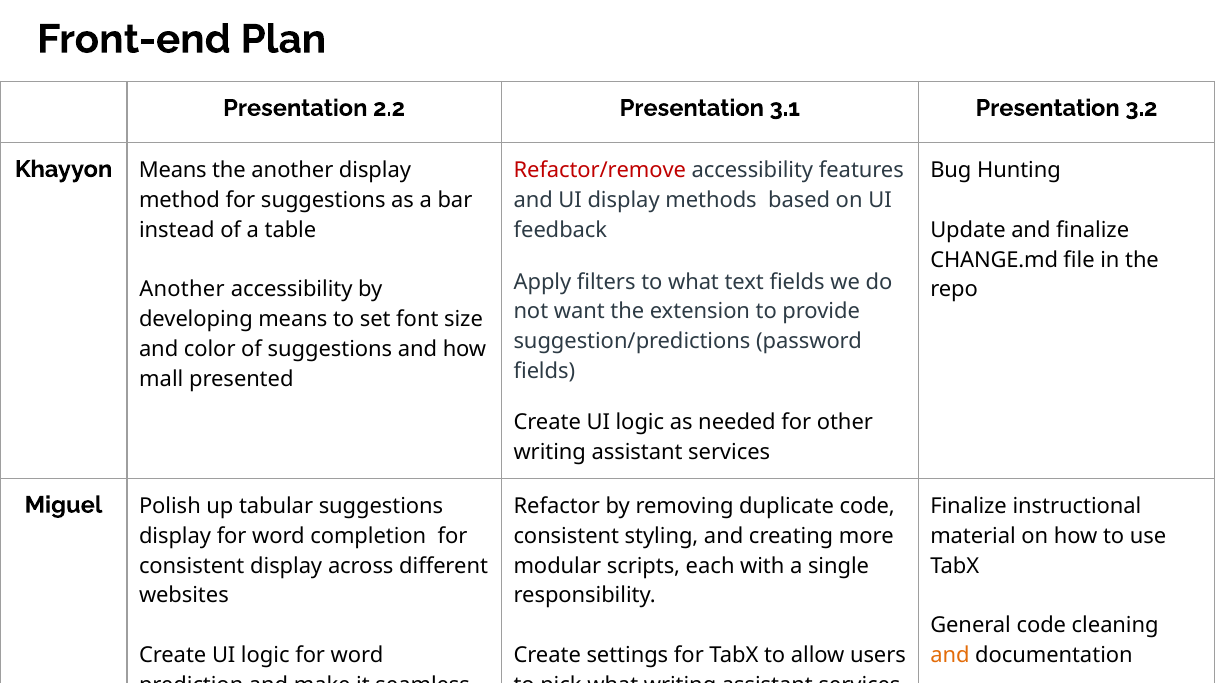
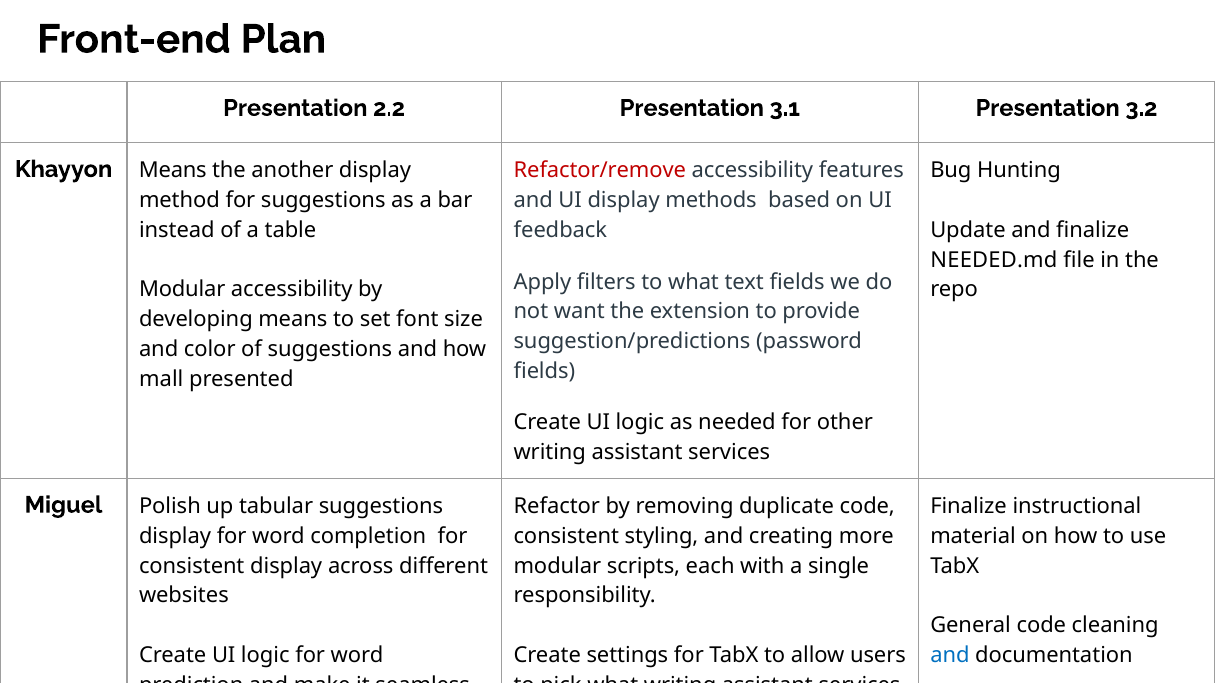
CHANGE.md: CHANGE.md -> NEEDED.md
Another at (182, 290): Another -> Modular
and at (950, 656) colour: orange -> blue
